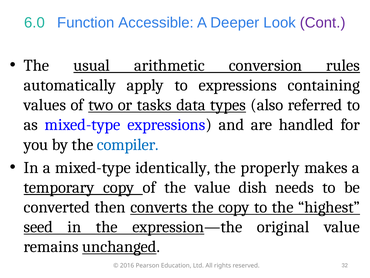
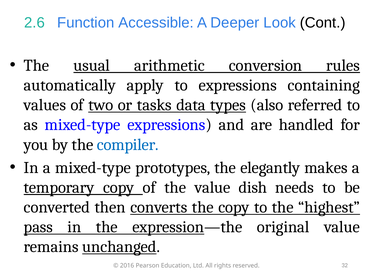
6.0: 6.0 -> 2.6
Cont colour: purple -> black
identically: identically -> prototypes
properly: properly -> elegantly
seed: seed -> pass
